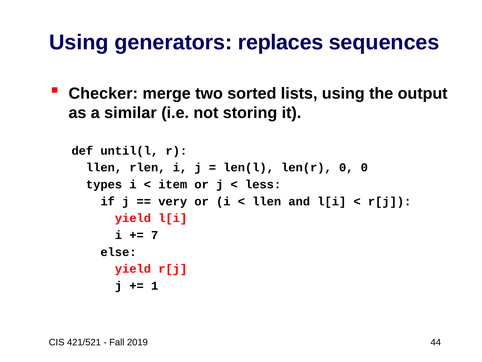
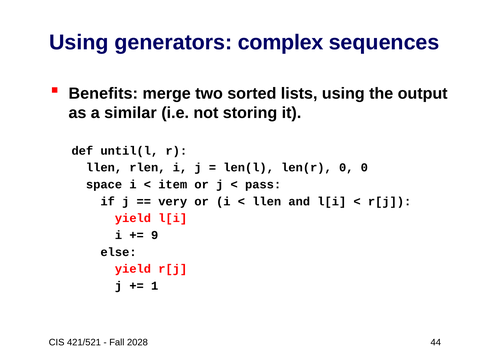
replaces: replaces -> complex
Checker: Checker -> Benefits
types: types -> space
less: less -> pass
7: 7 -> 9
2019: 2019 -> 2028
